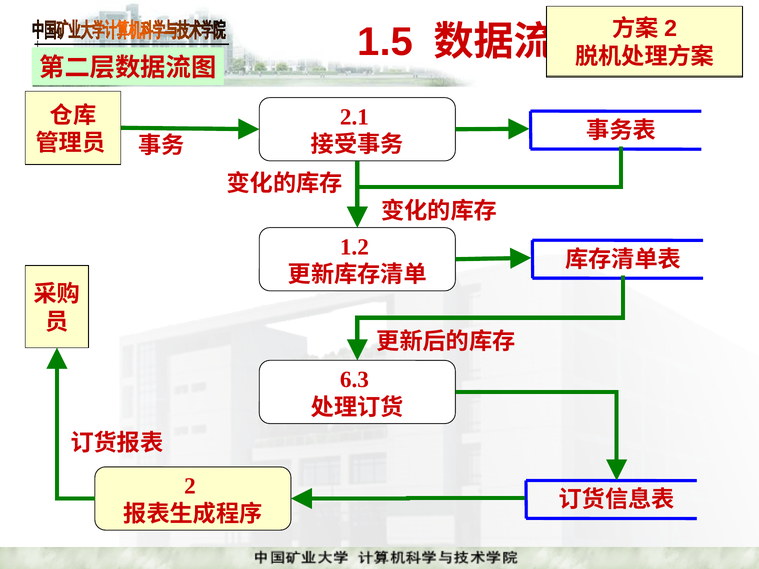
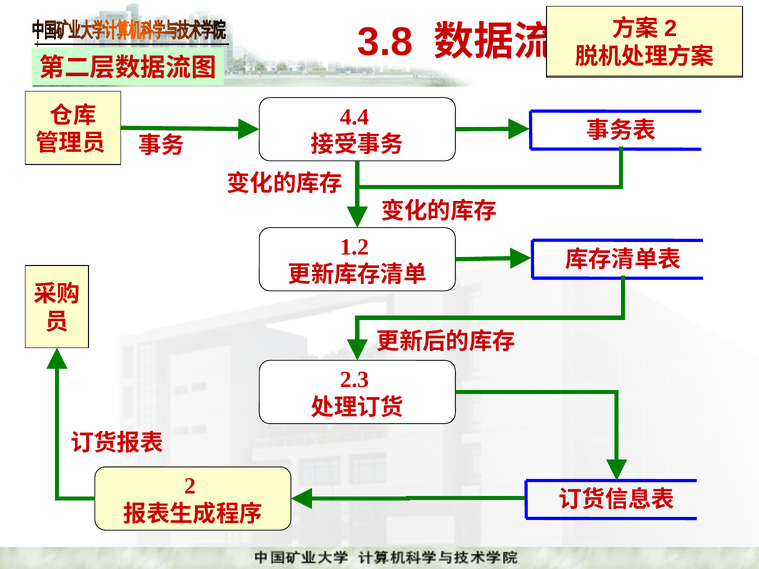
1.5: 1.5 -> 3.8
2.1: 2.1 -> 4.4
6.3: 6.3 -> 2.3
